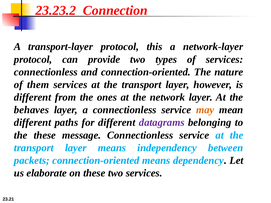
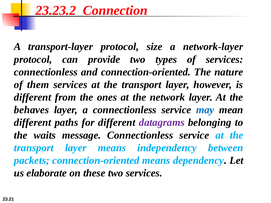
this: this -> size
may colour: orange -> blue
the these: these -> waits
